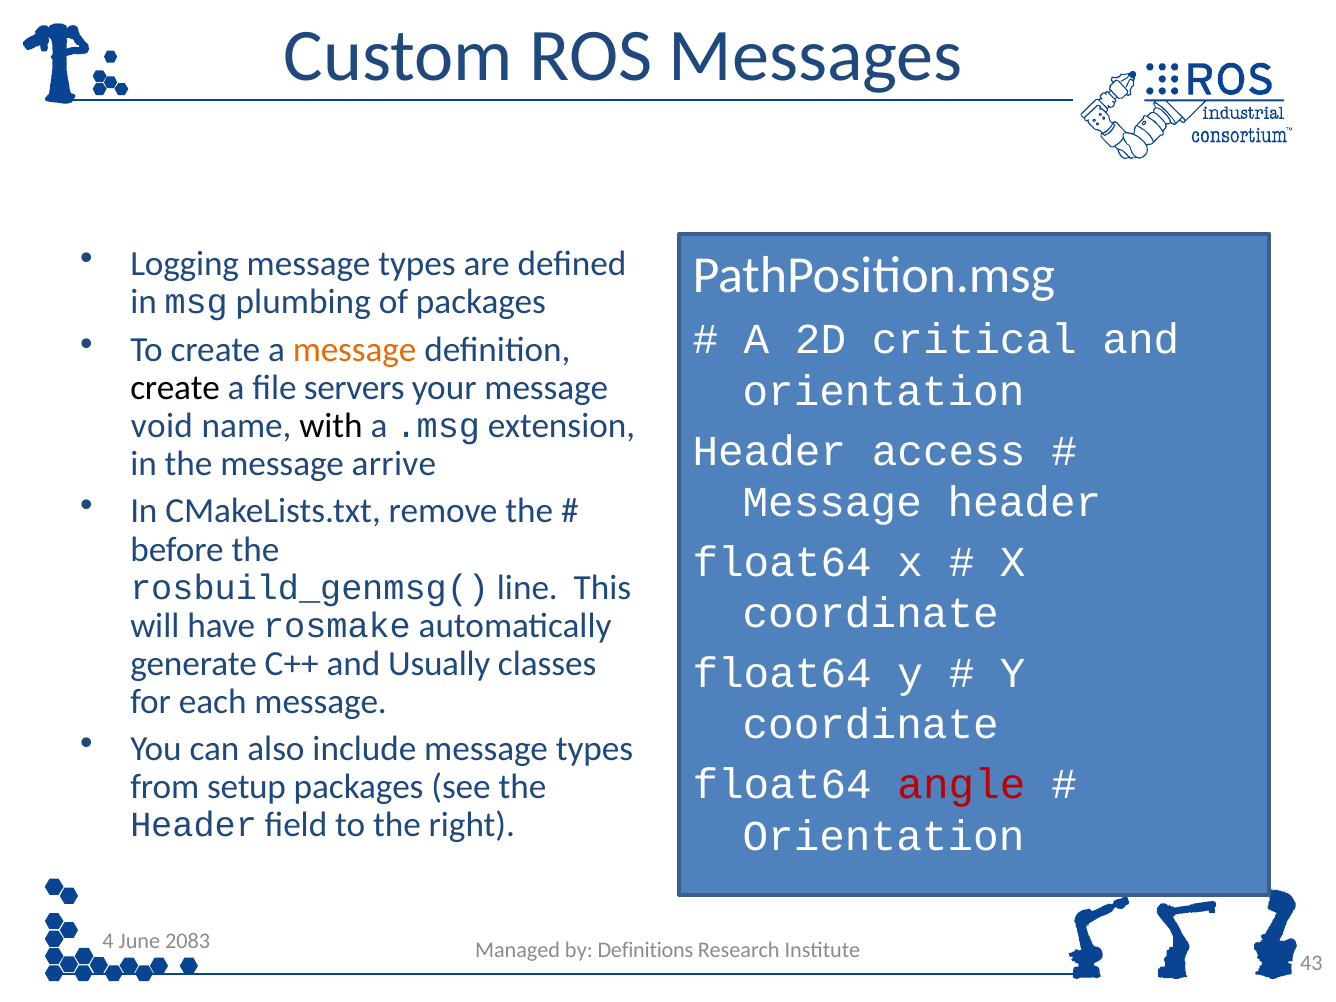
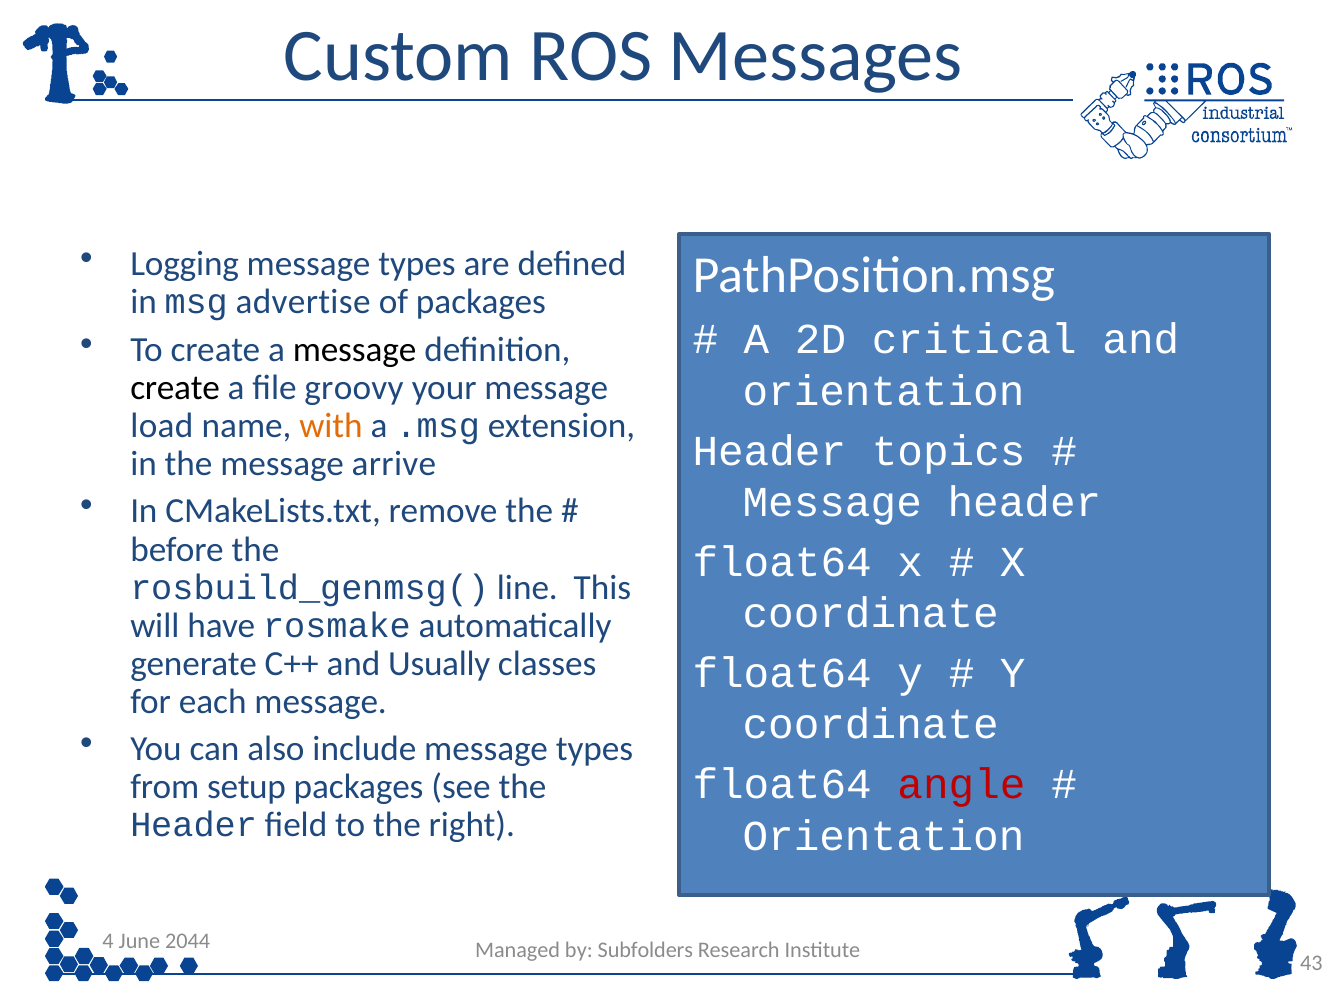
plumbing: plumbing -> advertise
message at (355, 350) colour: orange -> black
servers: servers -> groovy
void: void -> load
with colour: black -> orange
access: access -> topics
2083: 2083 -> 2044
Definitions: Definitions -> Subfolders
